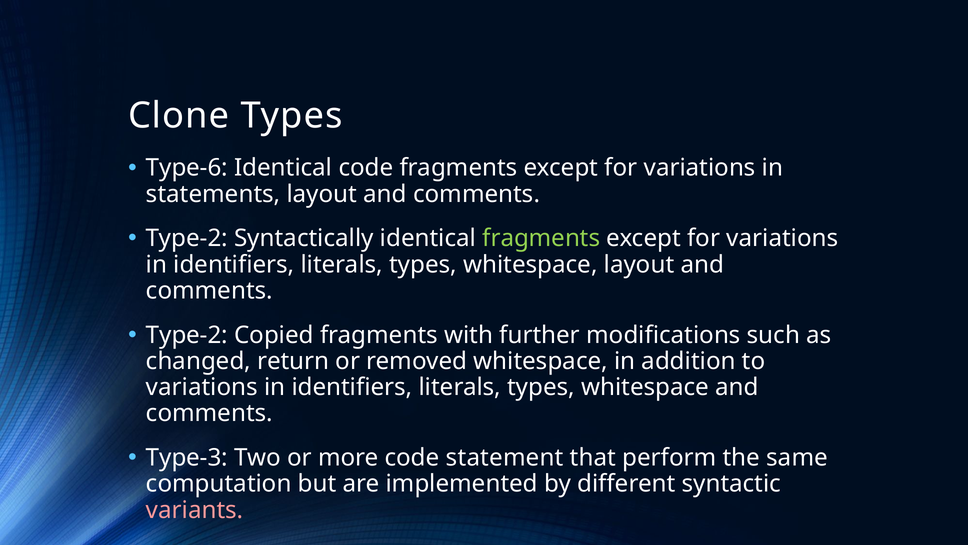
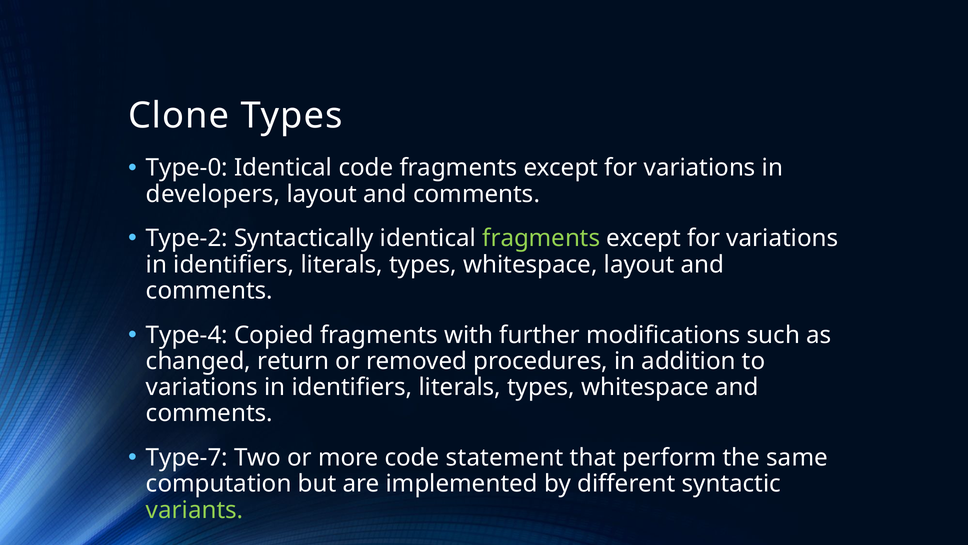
Type-6: Type-6 -> Type-0
statements: statements -> developers
Type-2 at (187, 335): Type-2 -> Type-4
removed whitespace: whitespace -> procedures
Type-3: Type-3 -> Type-7
variants colour: pink -> light green
